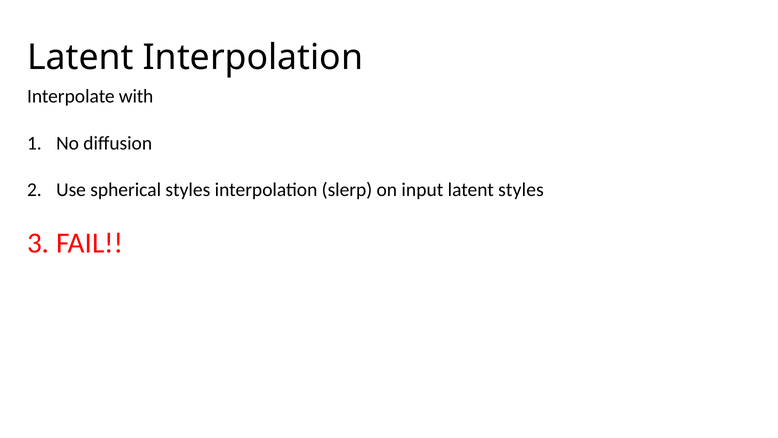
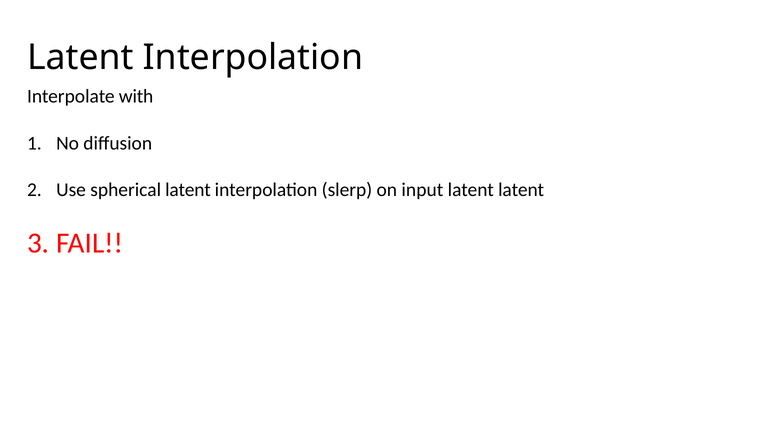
spherical styles: styles -> latent
latent styles: styles -> latent
